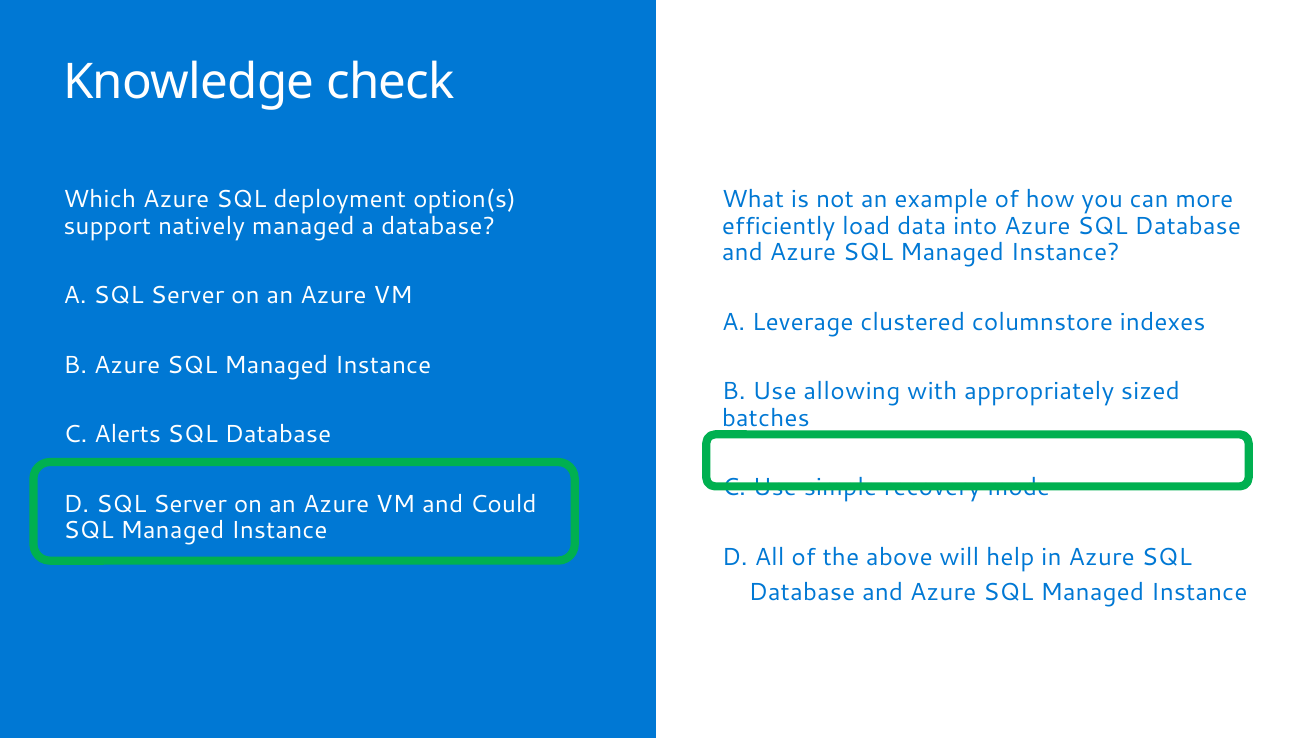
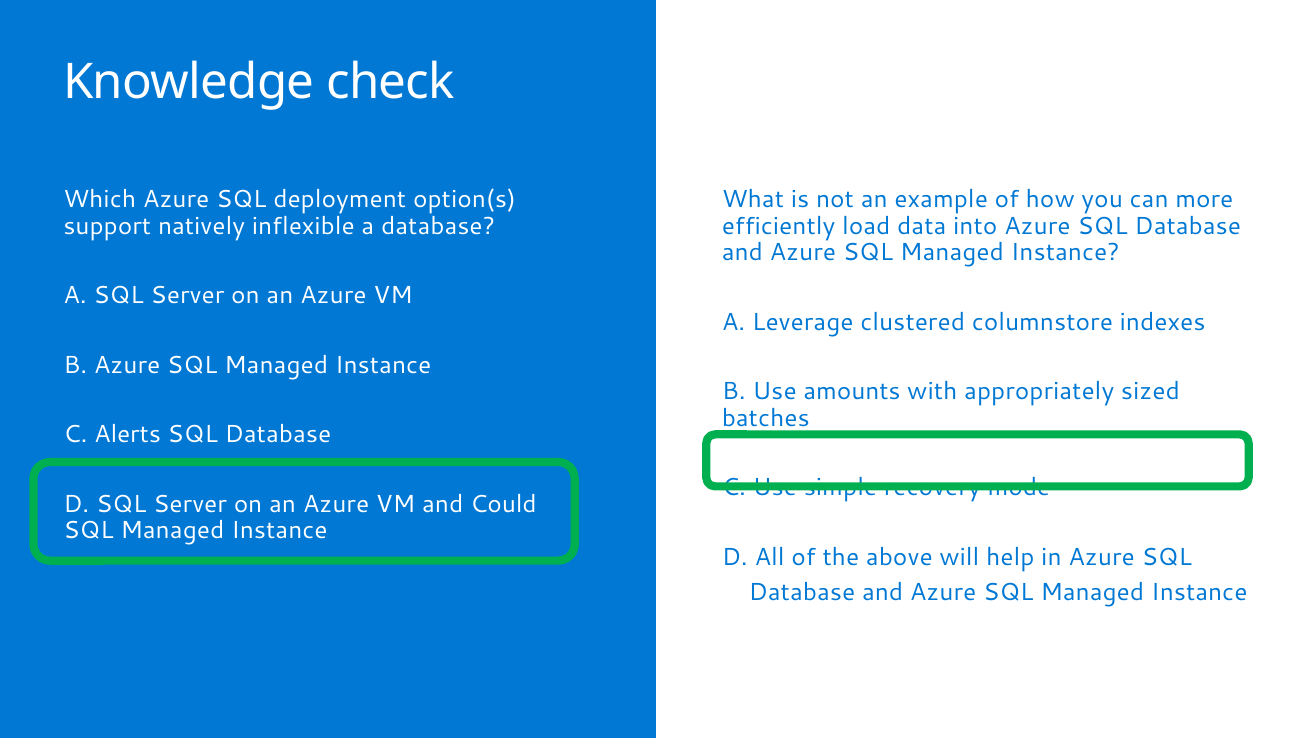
natively managed: managed -> inflexible
allowing: allowing -> amounts
